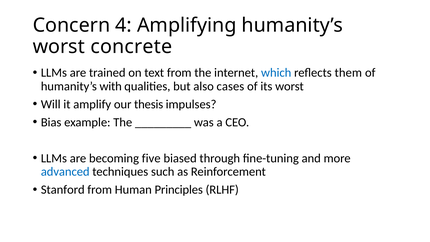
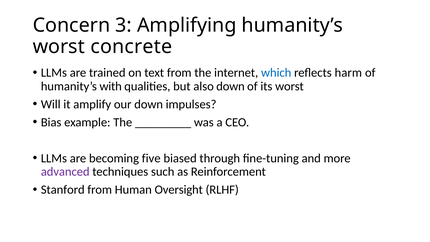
4: 4 -> 3
them: them -> harm
also cases: cases -> down
our thesis: thesis -> down
advanced colour: blue -> purple
Principles: Principles -> Oversight
